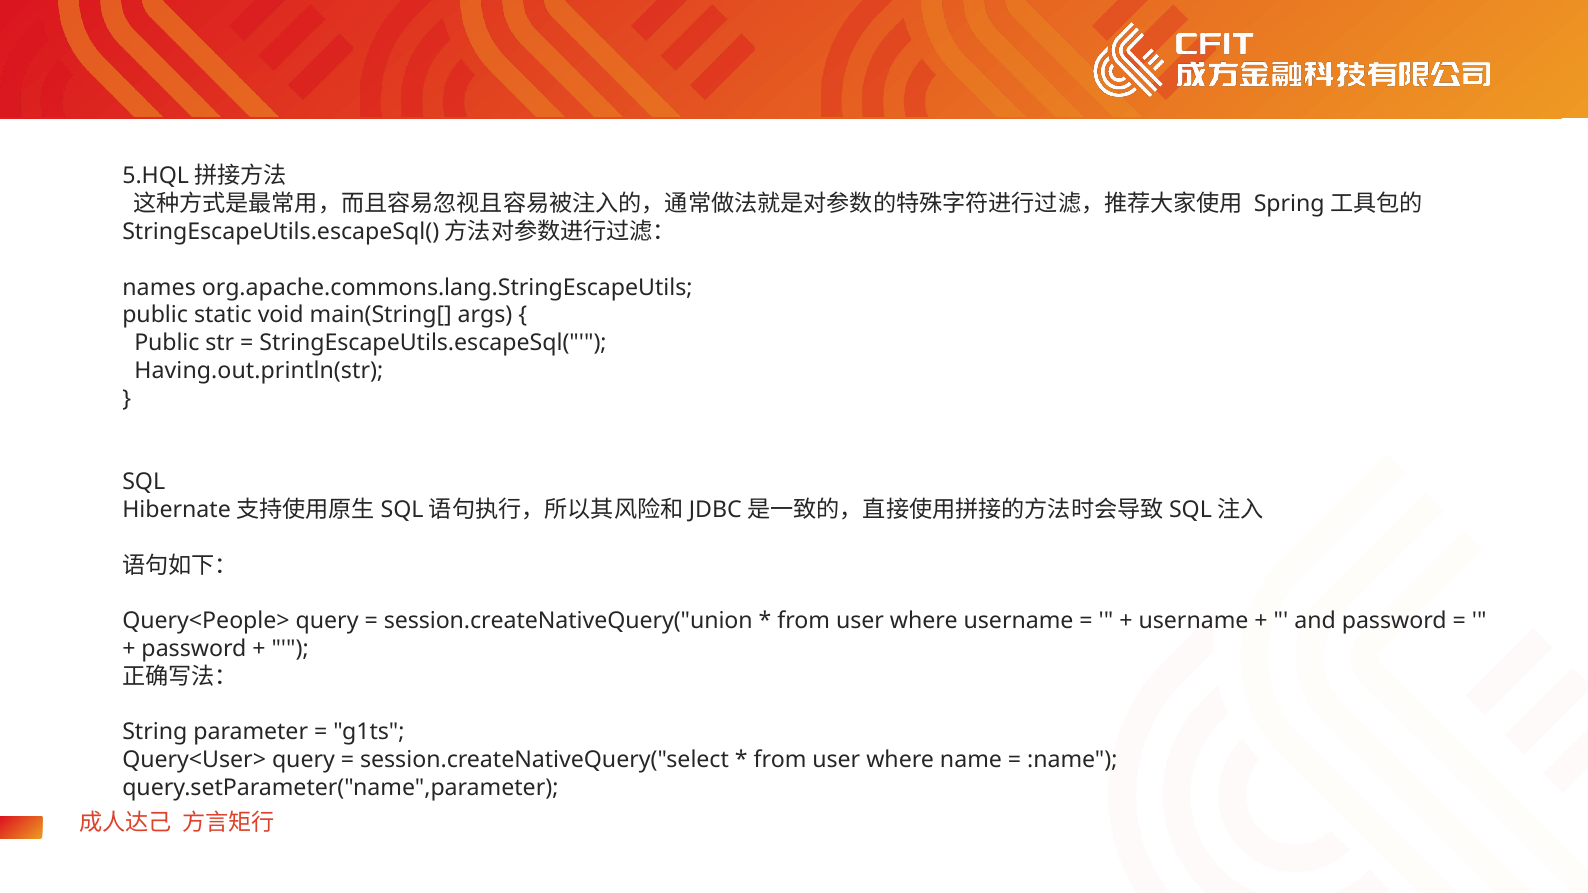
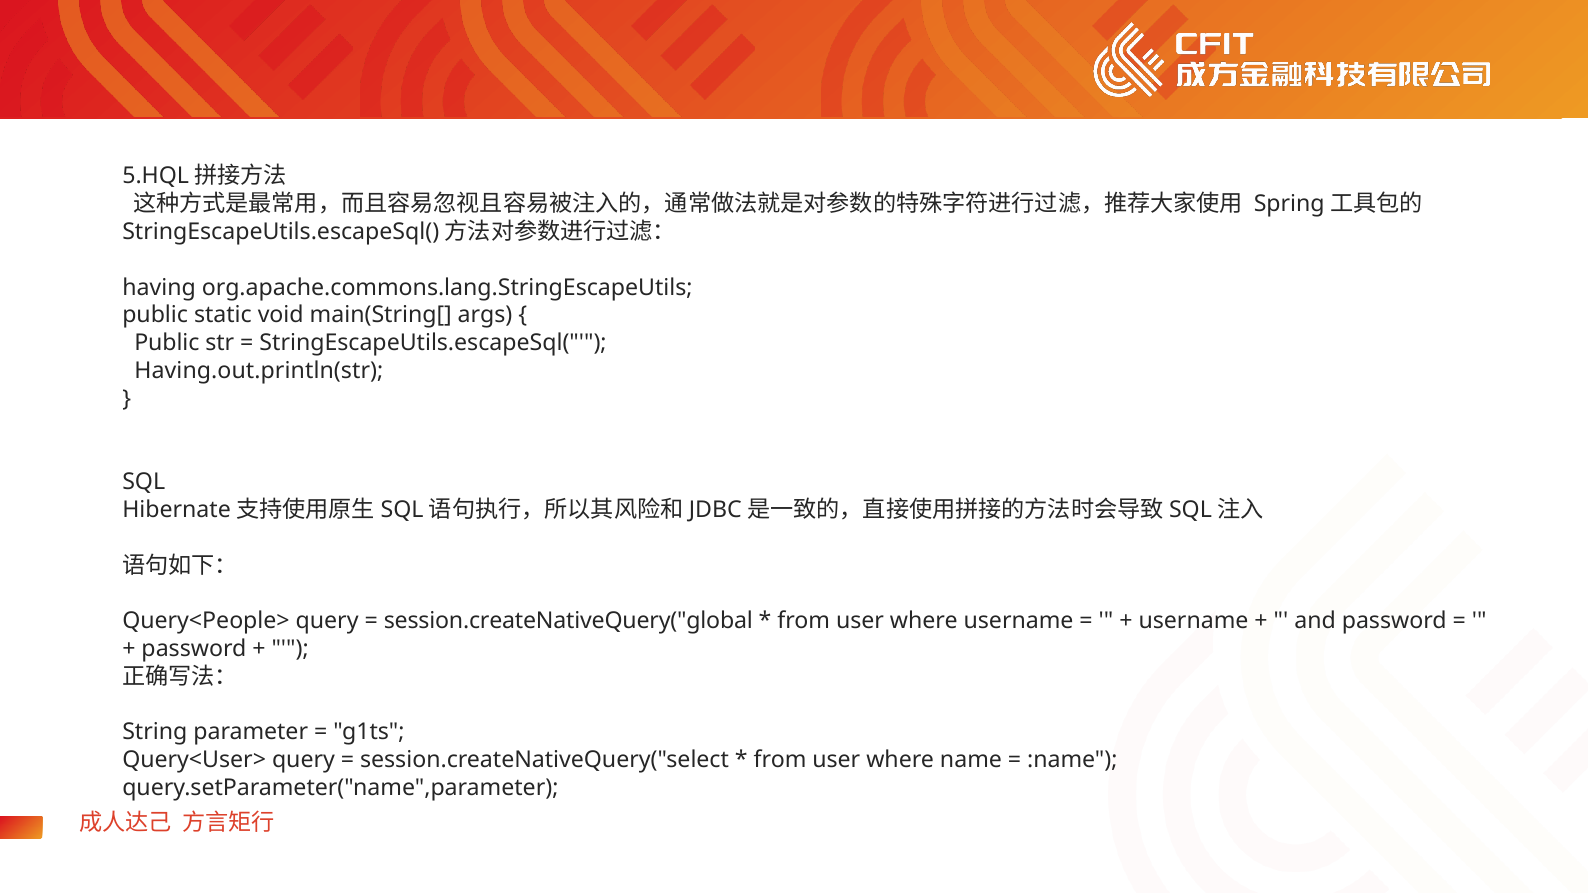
names: names -> having
session.createNativeQuery("union: session.createNativeQuery("union -> session.createNativeQuery("global
